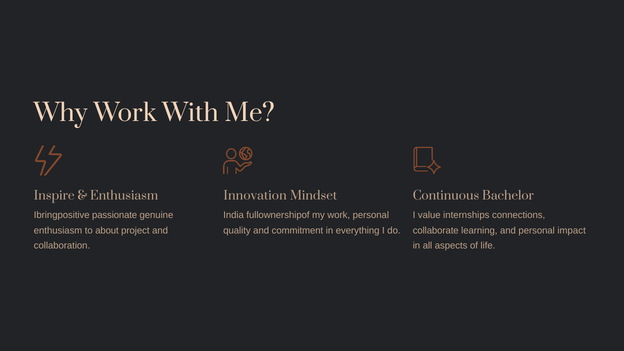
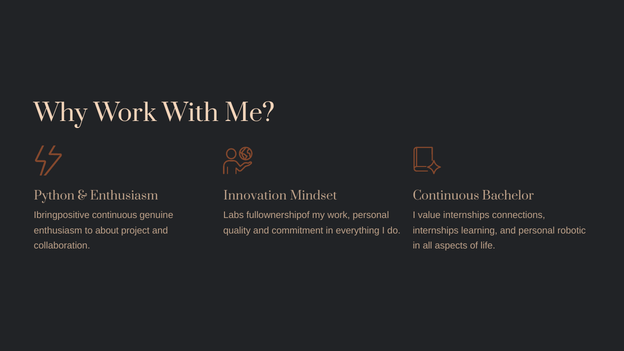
Inspire: Inspire -> Python
Ibringpositive passionate: passionate -> continuous
India: India -> Labs
collaborate at (436, 230): collaborate -> internships
impact: impact -> robotic
